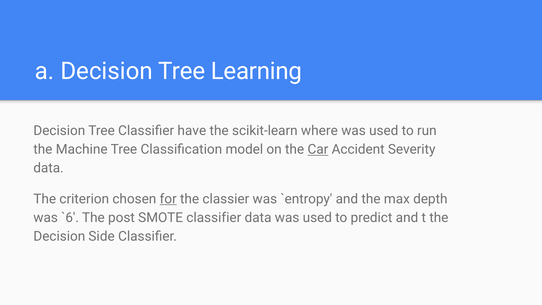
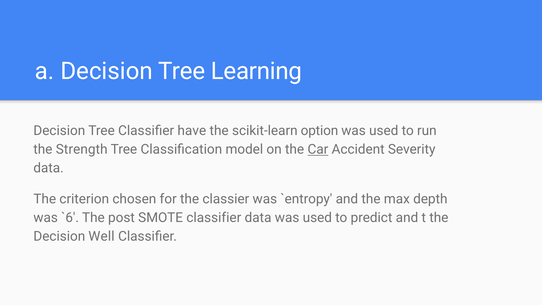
where: where -> option
Machine: Machine -> Strength
for underline: present -> none
Side: Side -> Well
